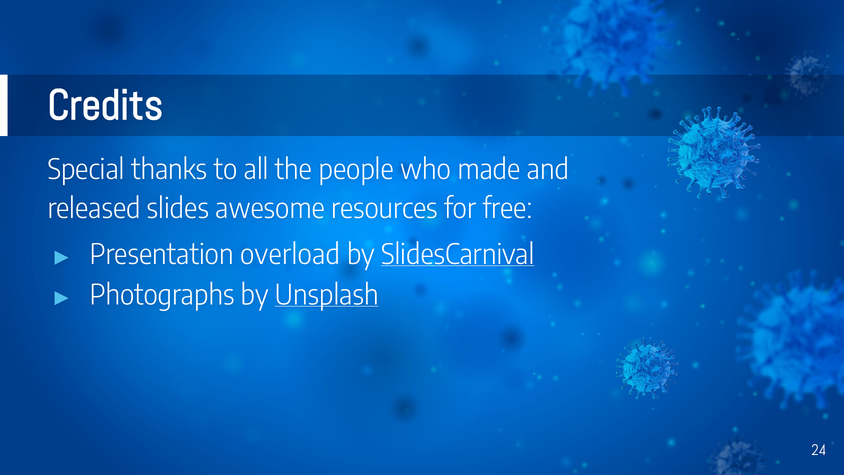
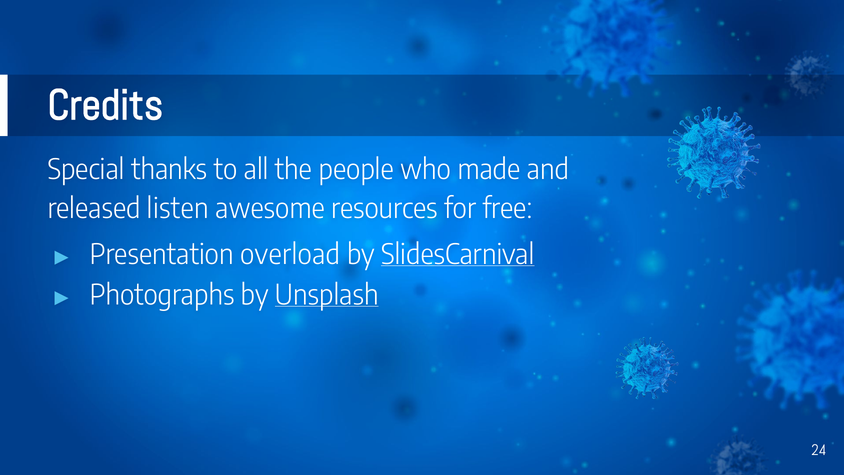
slides: slides -> listen
